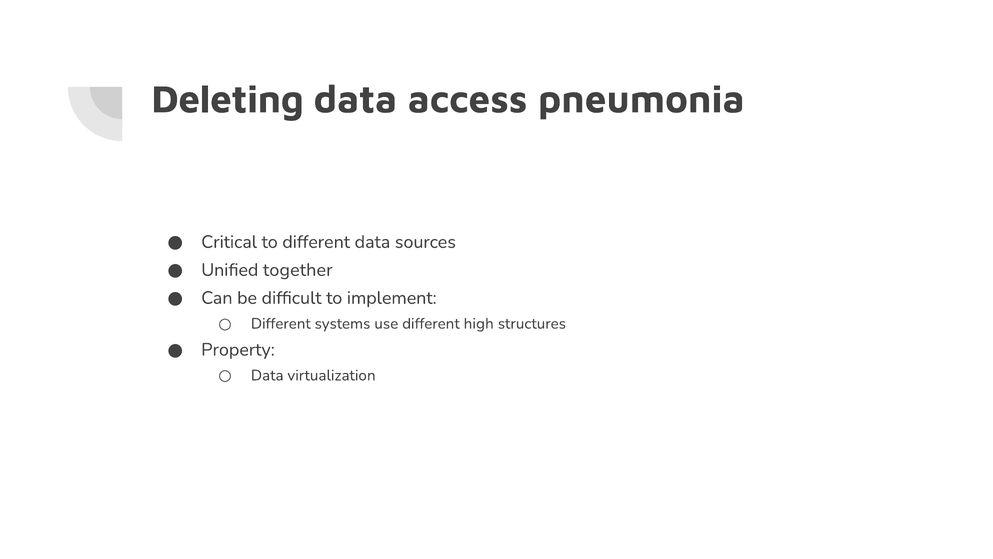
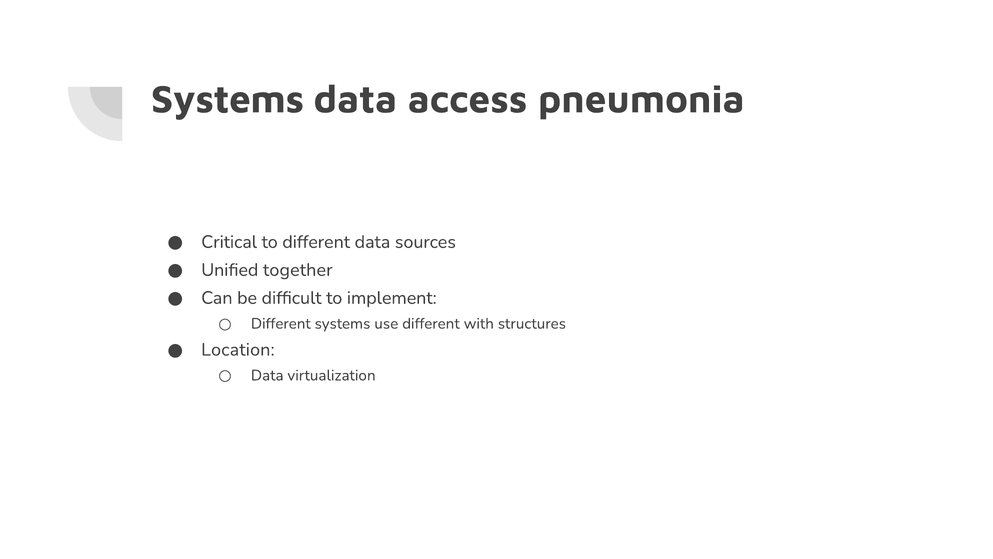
Deleting at (227, 99): Deleting -> Systems
high: high -> with
Property: Property -> Location
